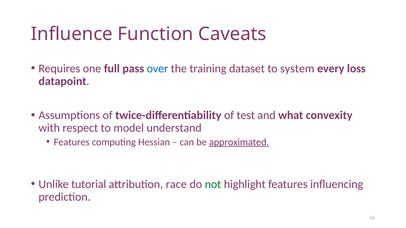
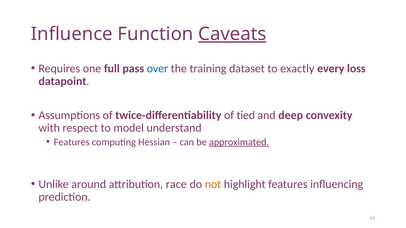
Caveats underline: none -> present
system: system -> exactly
test: test -> tied
what: what -> deep
tutorial: tutorial -> around
not colour: green -> orange
